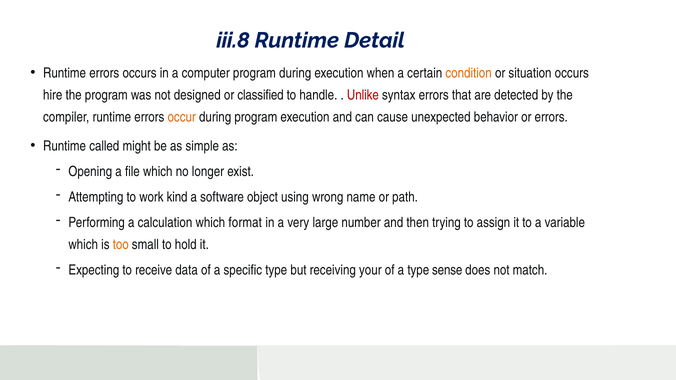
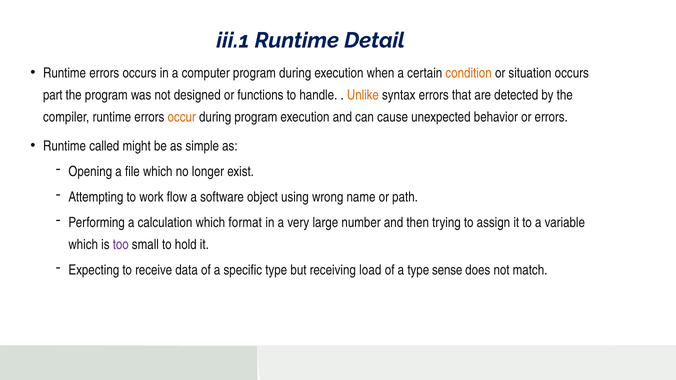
iii.8: iii.8 -> iii.1
hire: hire -> part
classified: classified -> functions
Unlike colour: red -> orange
kind: kind -> flow
too colour: orange -> purple
your: your -> load
